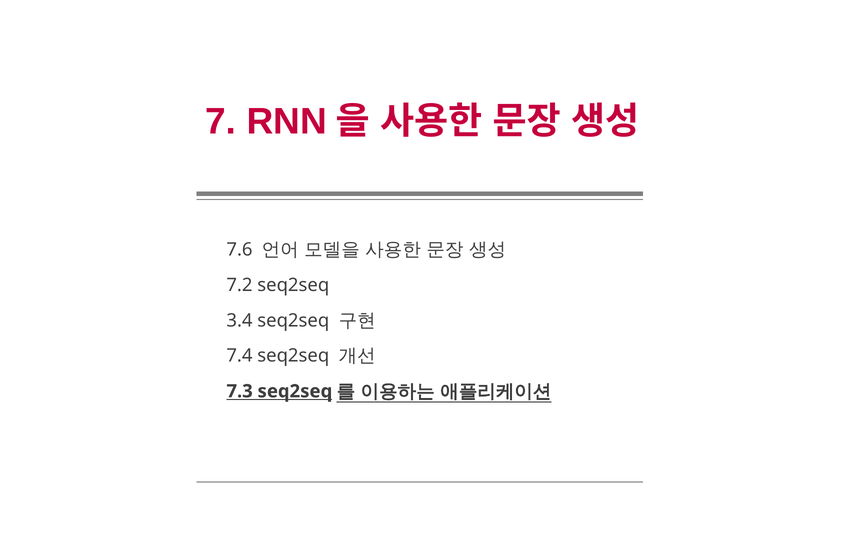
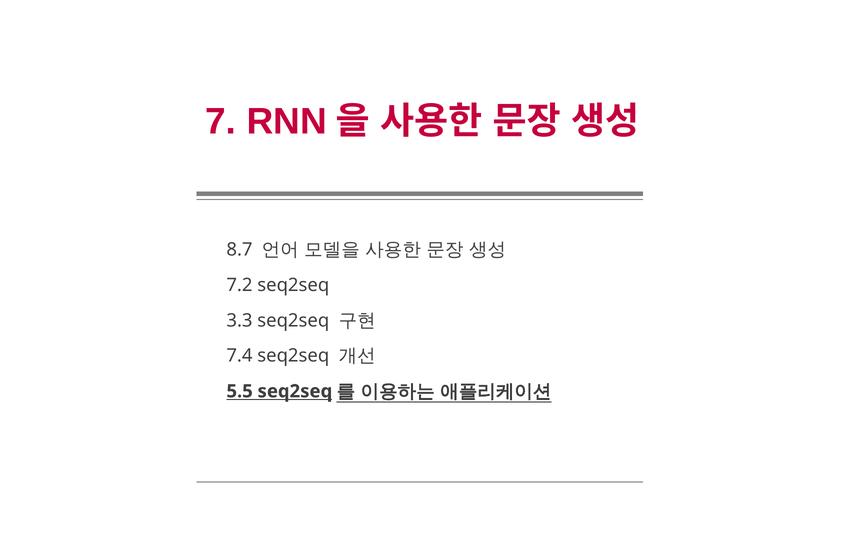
7.6: 7.6 -> 8.7
3.4: 3.4 -> 3.3
7.3: 7.3 -> 5.5
